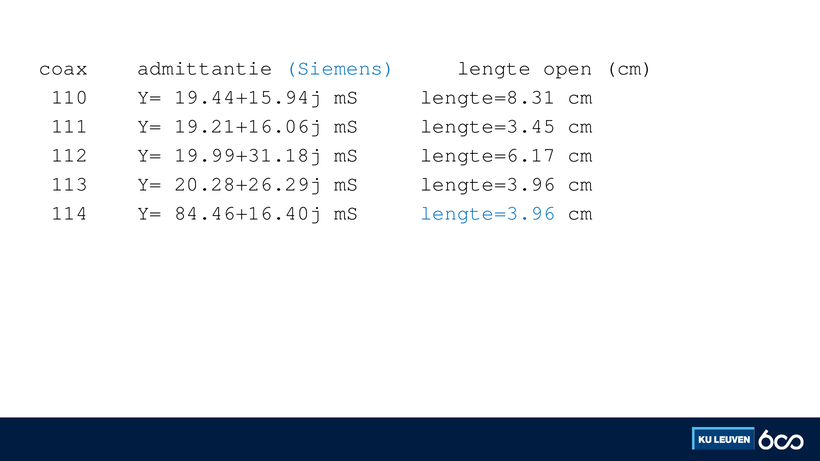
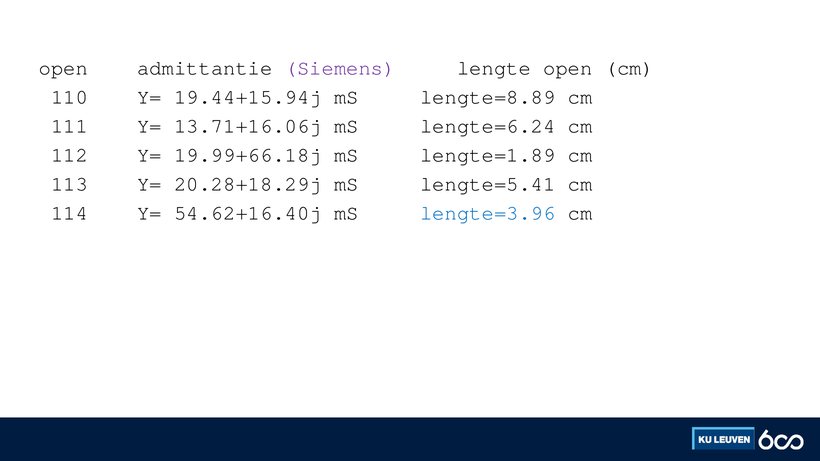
coax at (63, 68): coax -> open
Siemens colour: blue -> purple
lengte=8.31: lengte=8.31 -> lengte=8.89
19.21+16.06j: 19.21+16.06j -> 13.71+16.06j
lengte=3.45: lengte=3.45 -> lengte=6.24
19.99+31.18j: 19.99+31.18j -> 19.99+66.18j
lengte=6.17: lengte=6.17 -> lengte=1.89
20.28+26.29j: 20.28+26.29j -> 20.28+18.29j
lengte=3.96 at (488, 184): lengte=3.96 -> lengte=5.41
84.46+16.40j: 84.46+16.40j -> 54.62+16.40j
